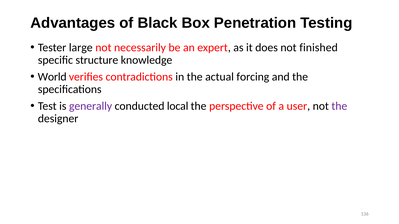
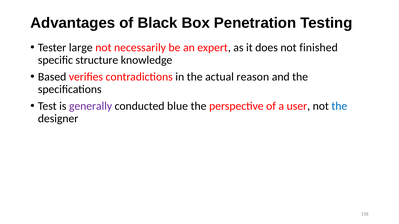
World: World -> Based
forcing: forcing -> reason
local: local -> blue
the at (339, 106) colour: purple -> blue
